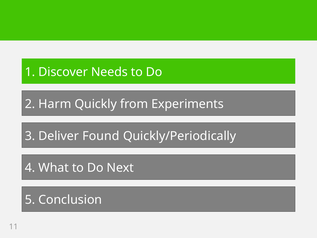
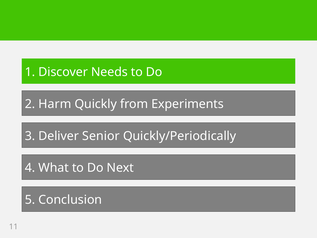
Found: Found -> Senior
